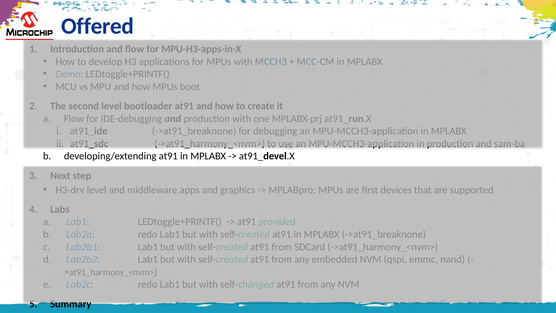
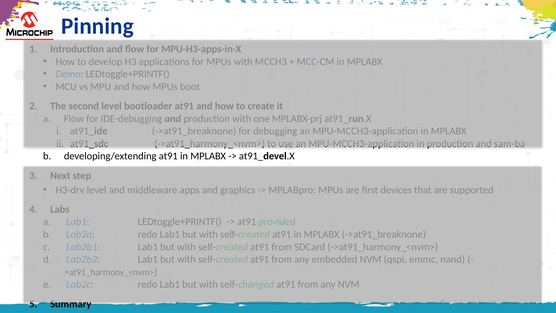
Offered: Offered -> Pinning
